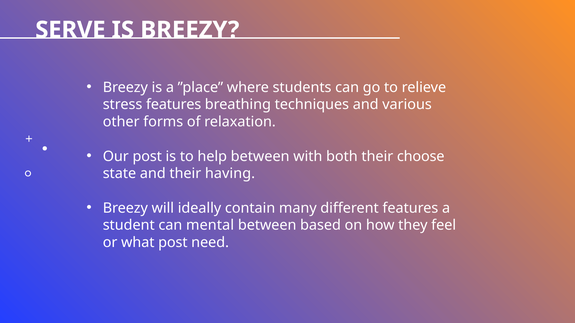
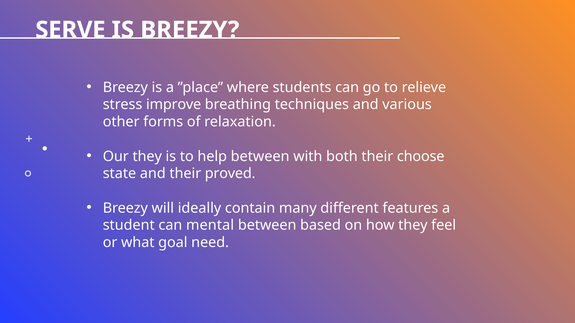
stress features: features -> improve
Our post: post -> they
having: having -> proved
what post: post -> goal
